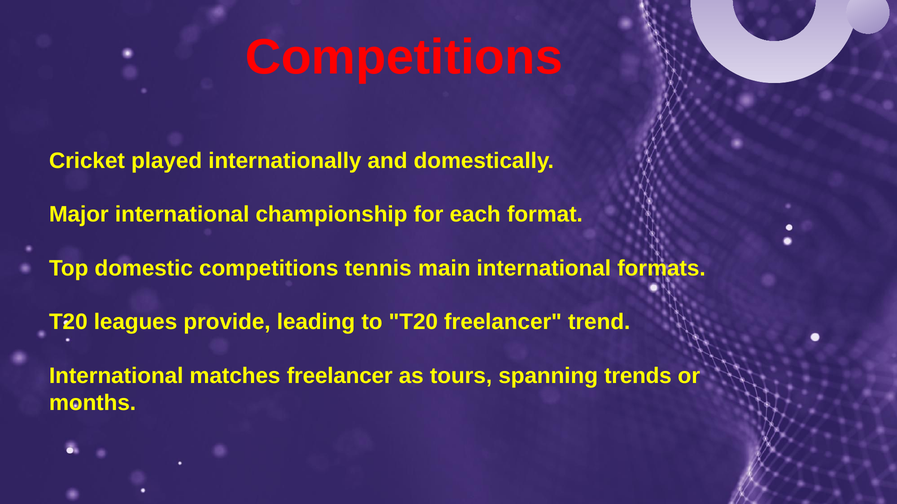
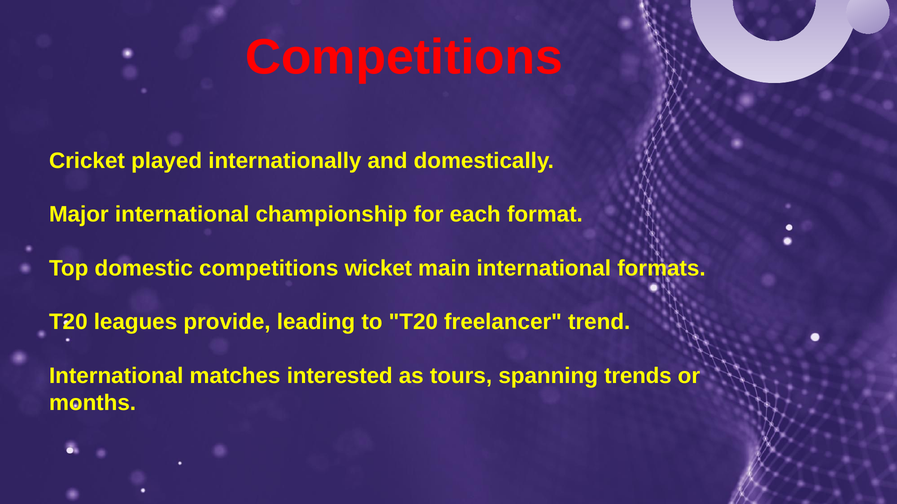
tennis: tennis -> wicket
matches freelancer: freelancer -> interested
